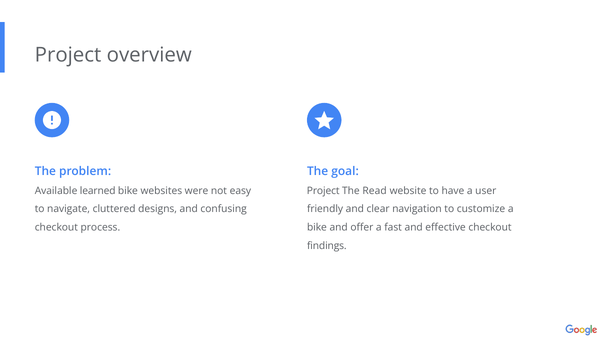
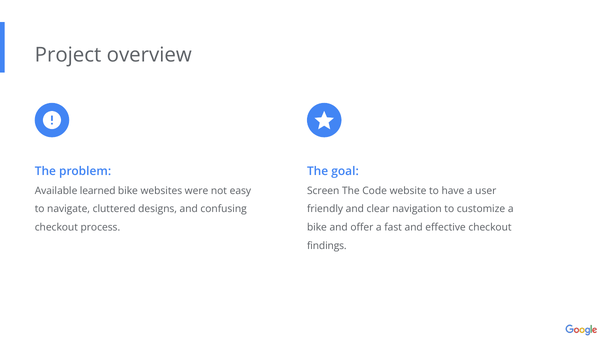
Project at (323, 191): Project -> Screen
Read: Read -> Code
